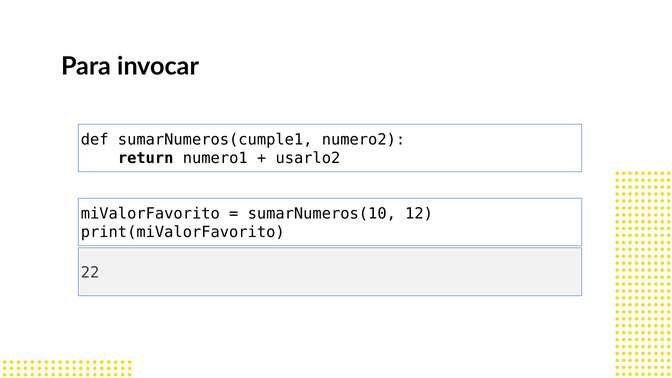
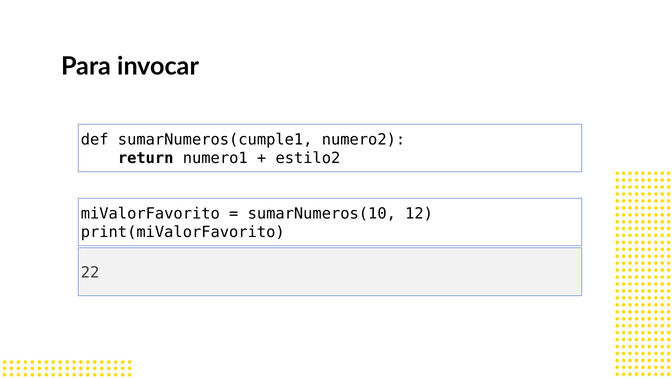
usarlo2: usarlo2 -> estilo2
